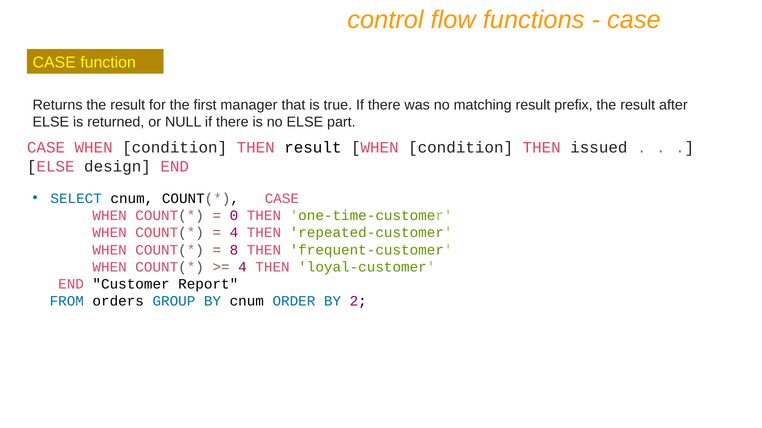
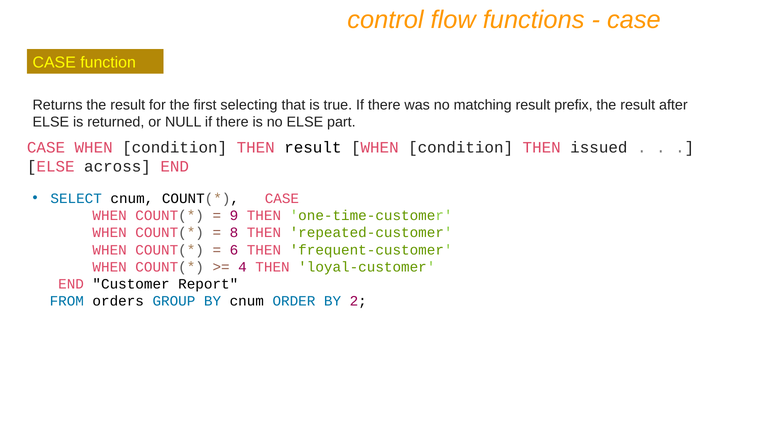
manager: manager -> selecting
design: design -> across
0: 0 -> 9
4 at (234, 233): 4 -> 8
8: 8 -> 6
